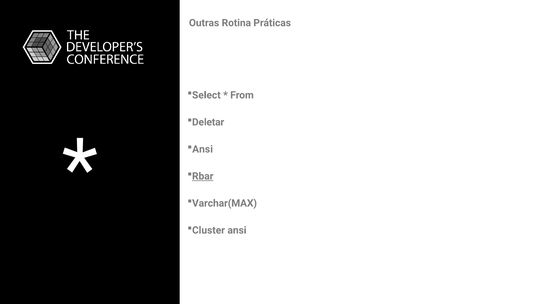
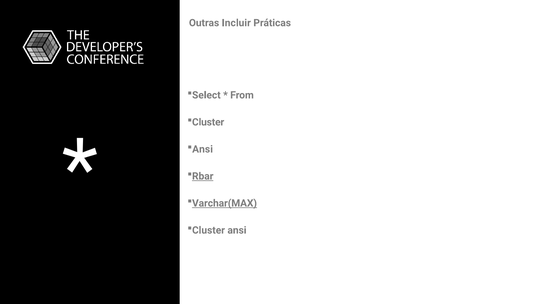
Rotina: Rotina -> Incluir
Deletar at (208, 122): Deletar -> Cluster
Varchar(MAX underline: none -> present
